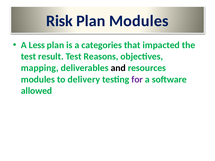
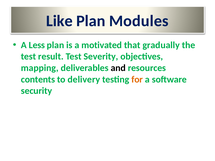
Risk: Risk -> Like
categories: categories -> motivated
impacted: impacted -> gradually
Reasons: Reasons -> Severity
modules at (38, 80): modules -> contents
for colour: purple -> orange
allowed: allowed -> security
